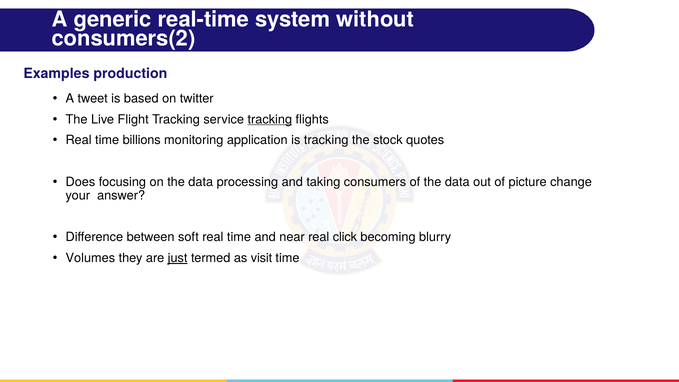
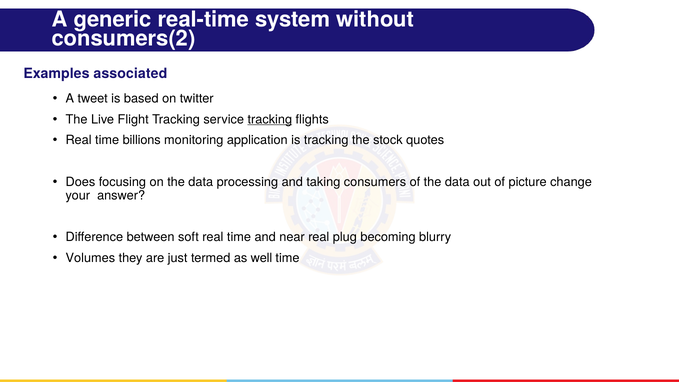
production: production -> associated
click: click -> plug
just underline: present -> none
visit: visit -> well
